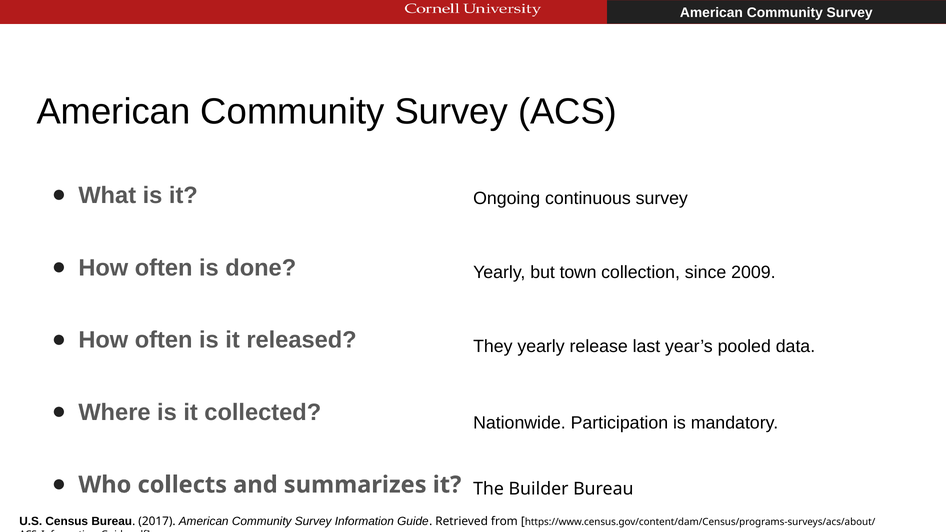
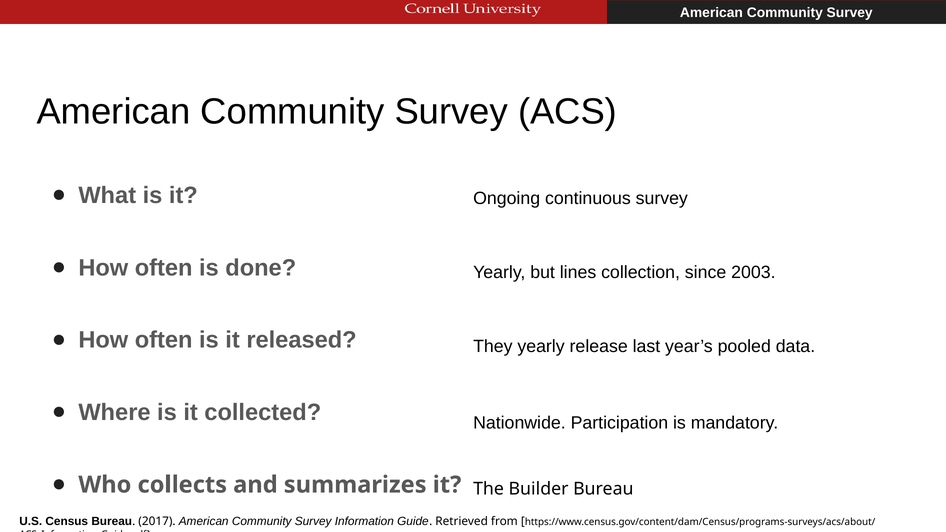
town: town -> lines
2009: 2009 -> 2003
